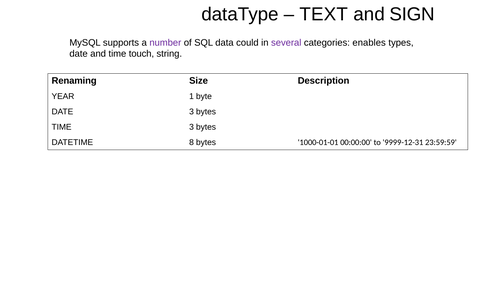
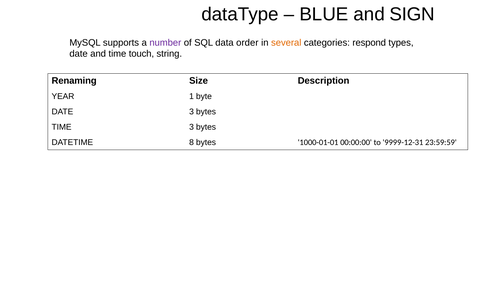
TEXT: TEXT -> BLUE
could: could -> order
several colour: purple -> orange
enables: enables -> respond
